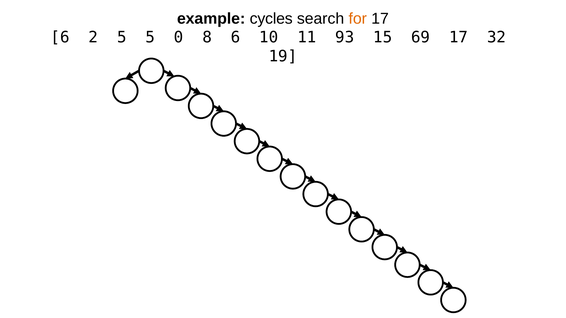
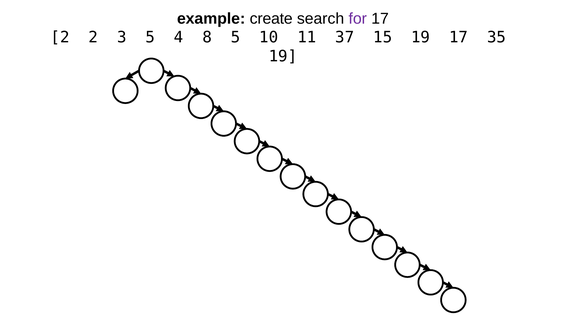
cycles: cycles -> create
for colour: orange -> purple
6 at (60, 38): 6 -> 2
2 5: 5 -> 3
5 0: 0 -> 4
8 6: 6 -> 5
93: 93 -> 37
15 69: 69 -> 19
32: 32 -> 35
